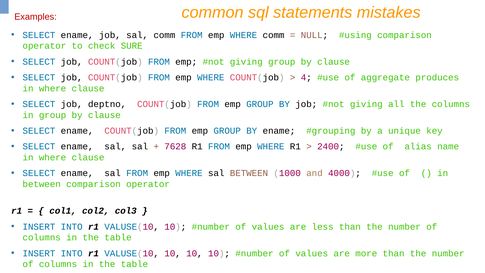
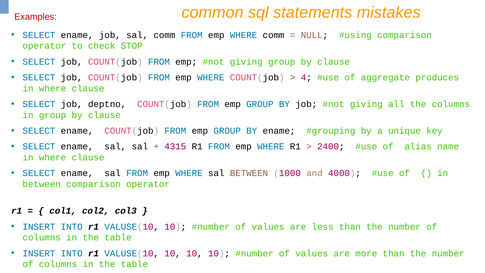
SURE: SURE -> STOP
7628: 7628 -> 4315
